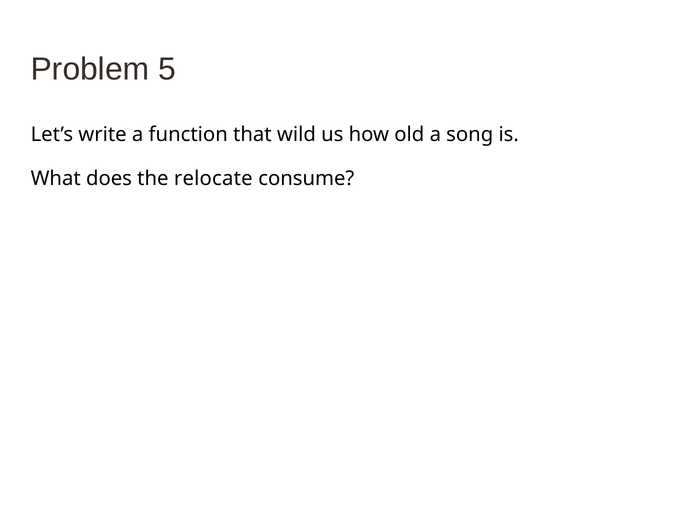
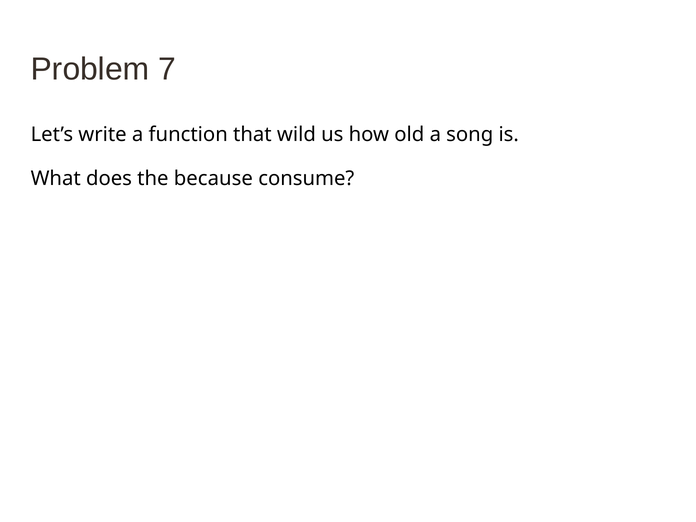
5: 5 -> 7
relocate: relocate -> because
